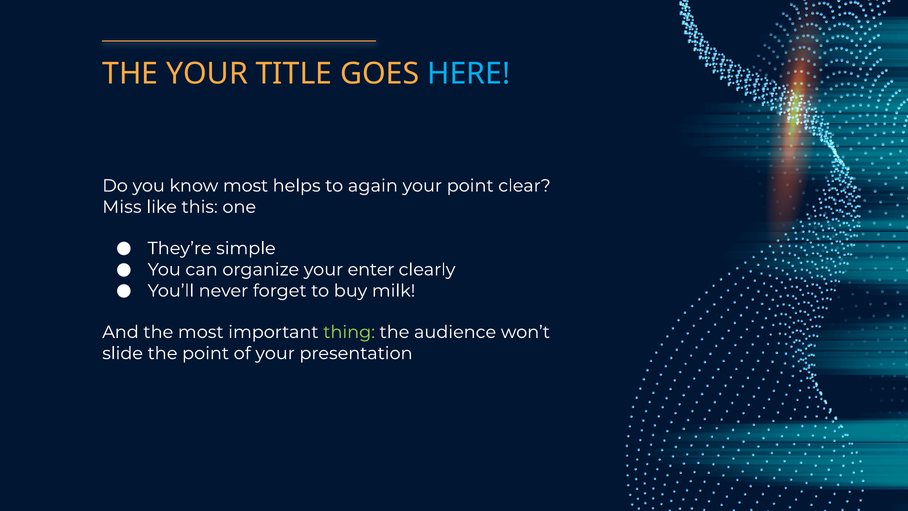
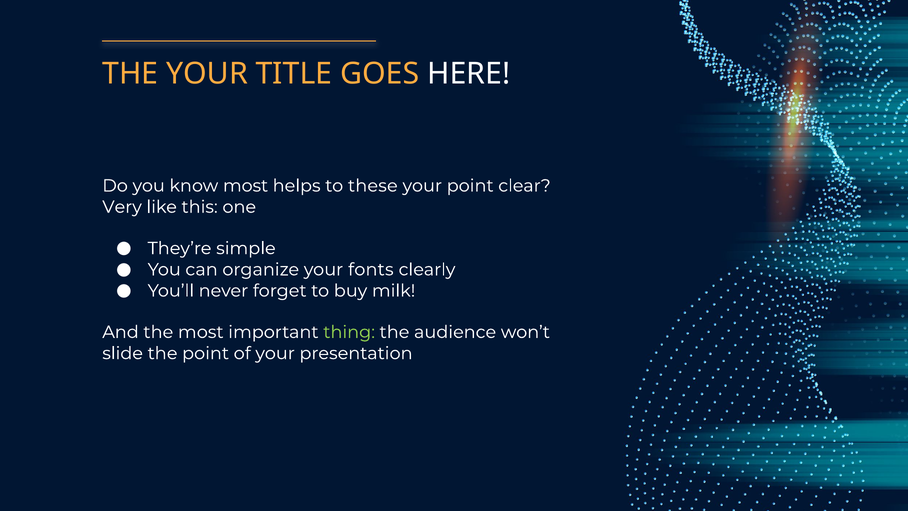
HERE colour: light blue -> white
again: again -> these
Miss: Miss -> Very
enter: enter -> fonts
